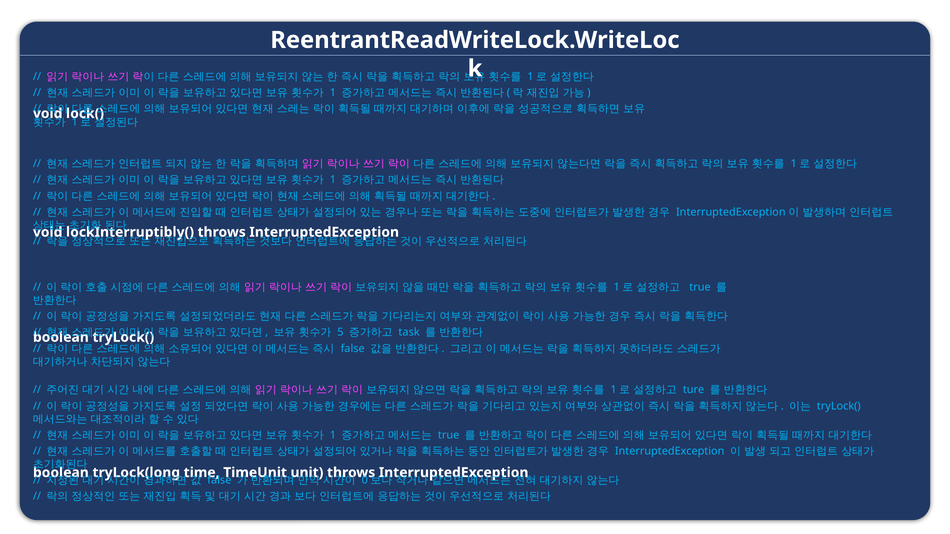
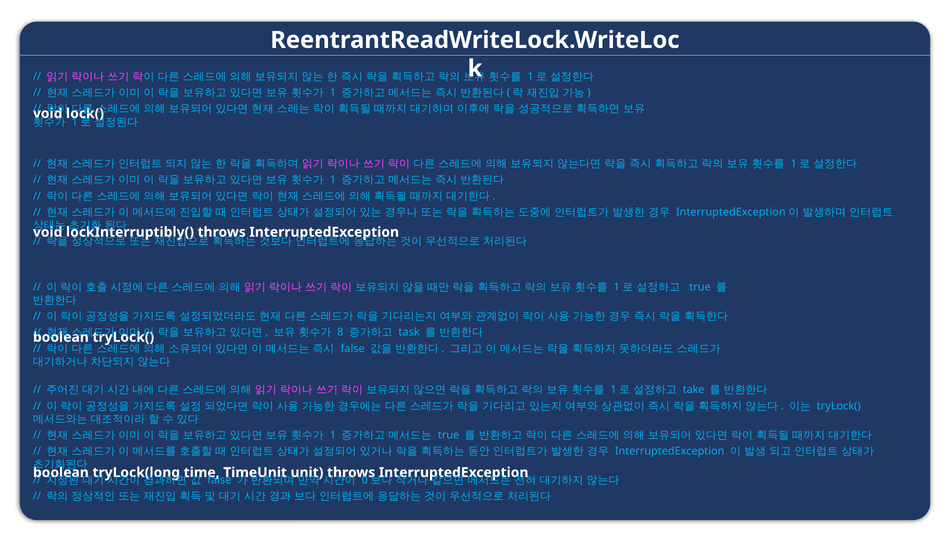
5: 5 -> 8
ture: ture -> take
